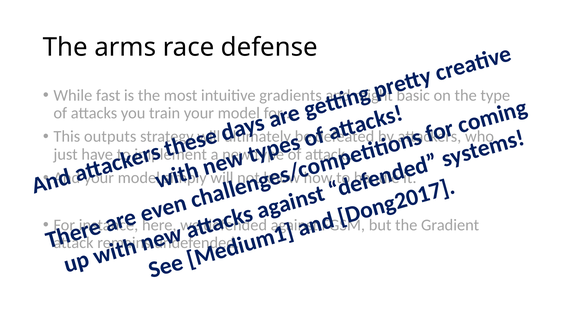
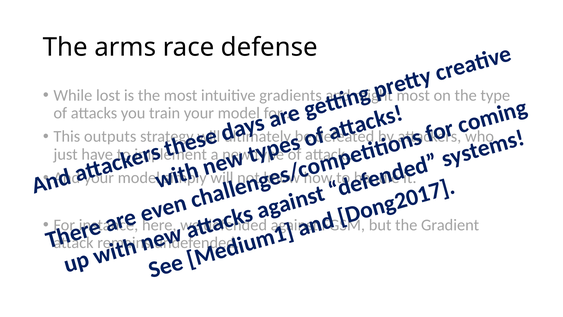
fast: fast -> lost
basic at (413, 95): basic -> most
